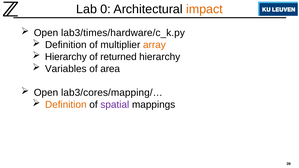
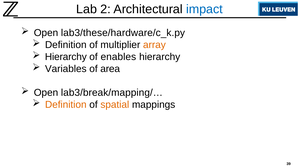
0: 0 -> 2
impact colour: orange -> blue
lab3/times/hardware/c_k.py: lab3/times/hardware/c_k.py -> lab3/these/hardware/c_k.py
returned: returned -> enables
lab3/cores/mapping/…: lab3/cores/mapping/… -> lab3/break/mapping/…
spatial colour: purple -> orange
